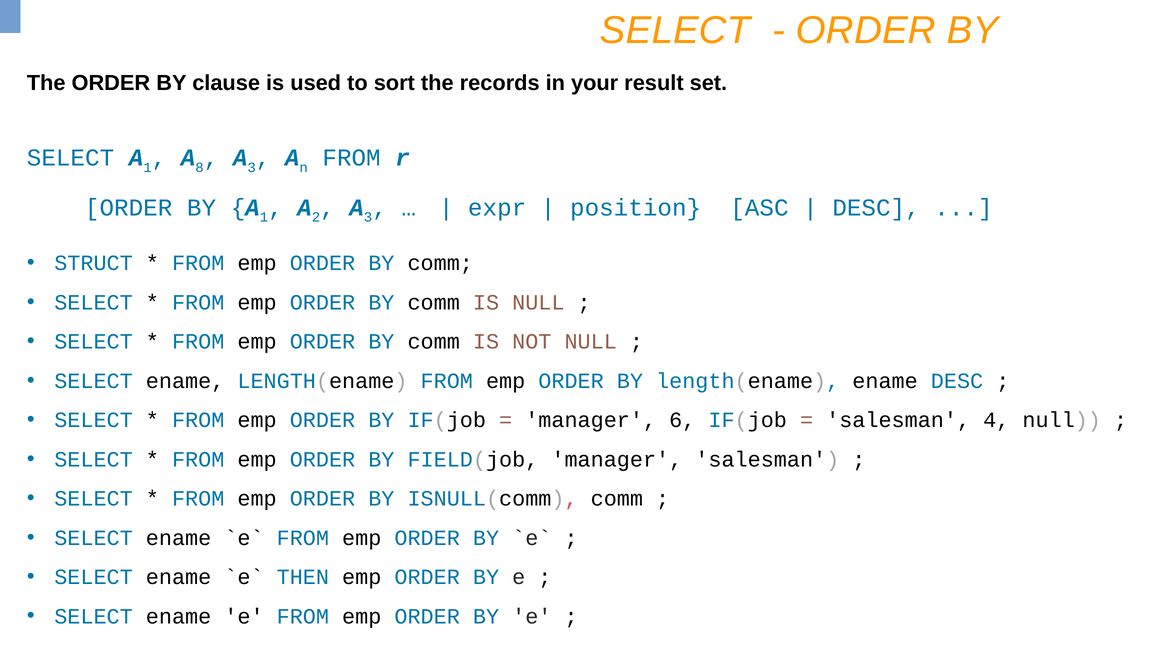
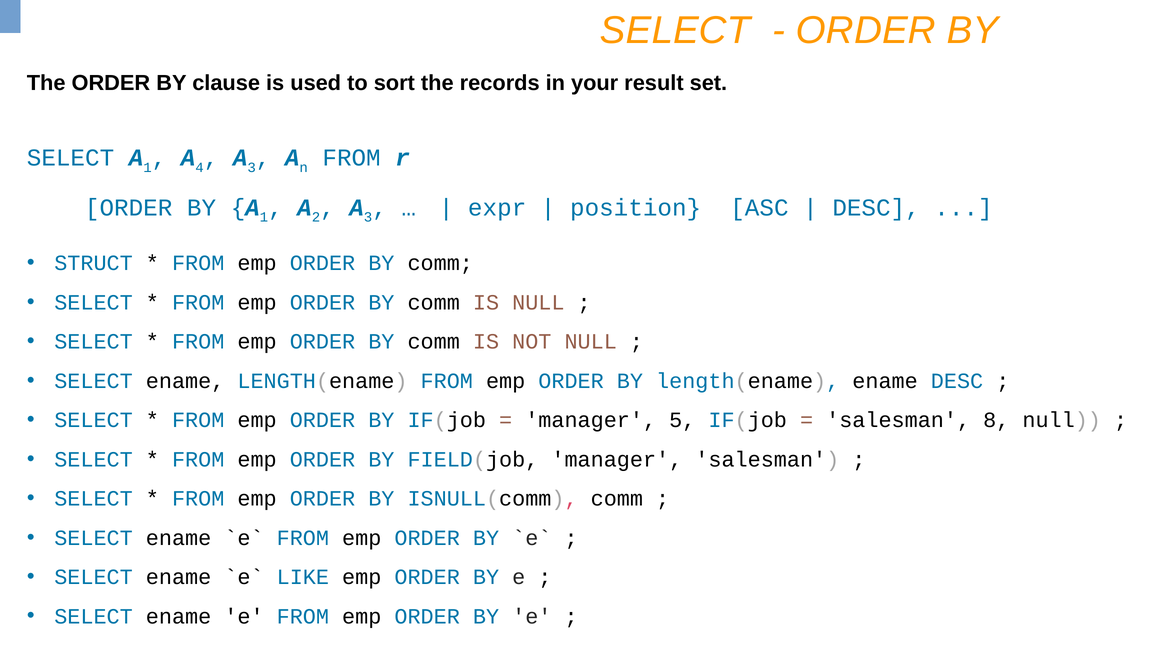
8: 8 -> 4
6: 6 -> 5
4: 4 -> 8
THEN: THEN -> LIKE
